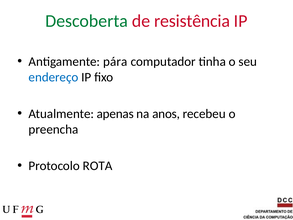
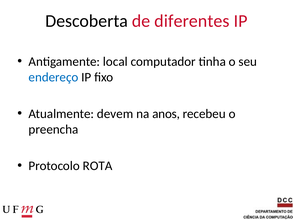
Descoberta colour: green -> black
resistência: resistência -> diferentes
pára: pára -> local
apenas: apenas -> devem
